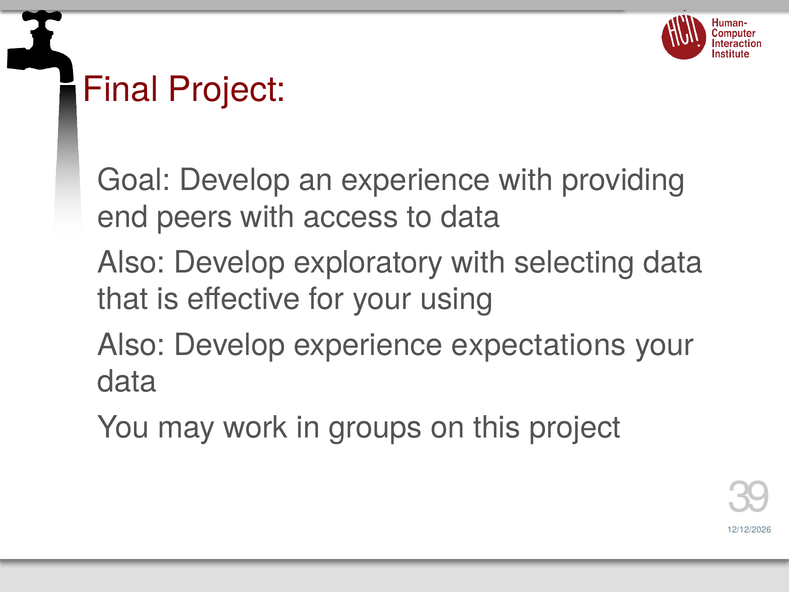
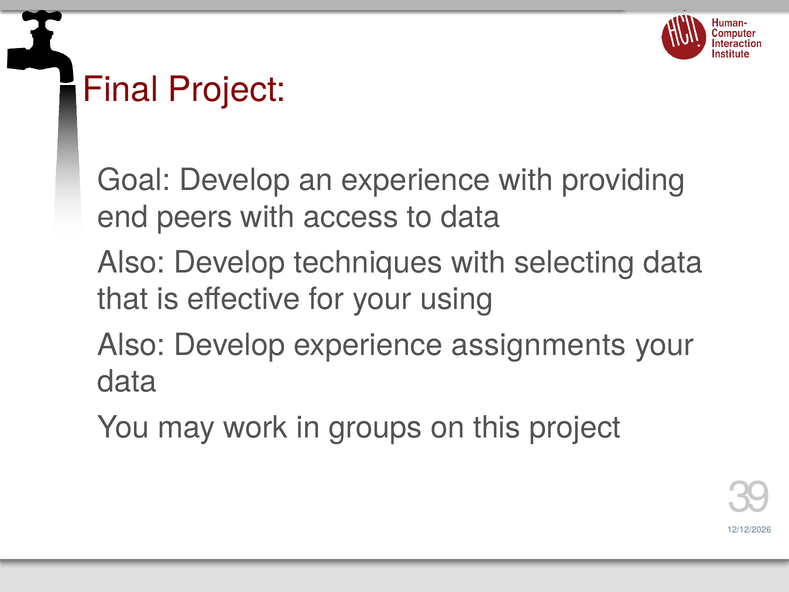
exploratory: exploratory -> techniques
expectations: expectations -> assignments
